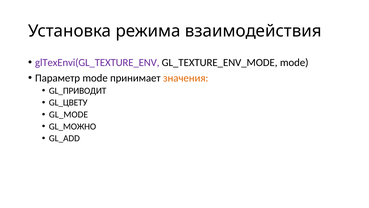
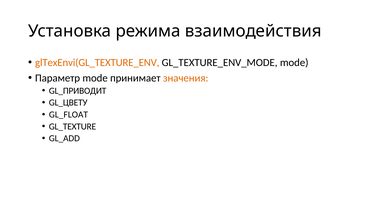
glTexEnvi(GL_TEXTURE_ENV colour: purple -> orange
GL_MODE: GL_MODE -> GL_FLOAT
GL_МОЖНО: GL_МОЖНО -> GL_TEXTURE
